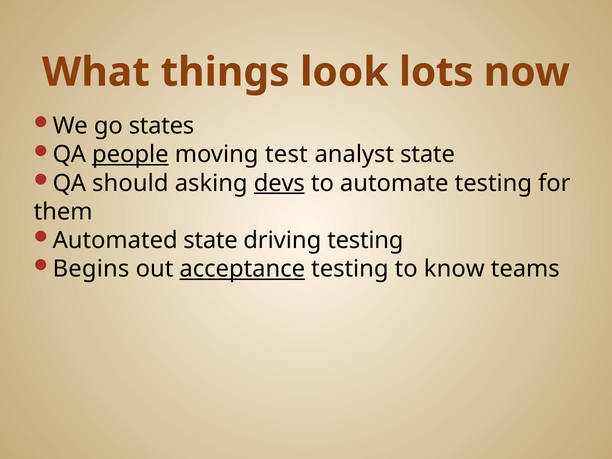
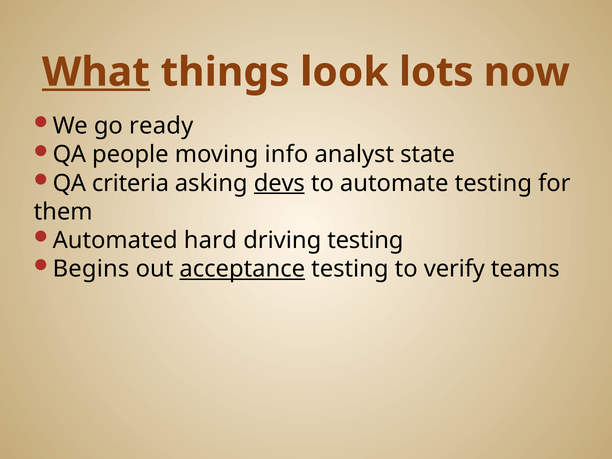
What underline: none -> present
states: states -> ready
people underline: present -> none
test: test -> info
should: should -> criteria
Automated state: state -> hard
know: know -> verify
